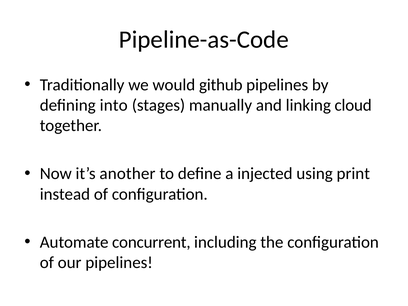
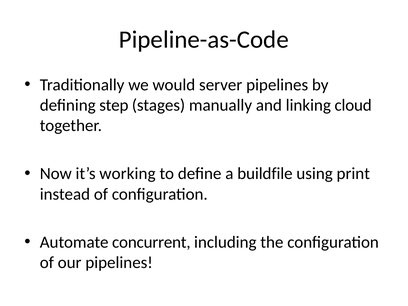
github: github -> server
into: into -> step
another: another -> working
injected: injected -> buildfile
